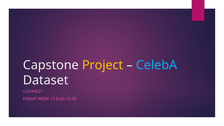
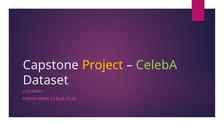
CelebA colour: light blue -> light green
